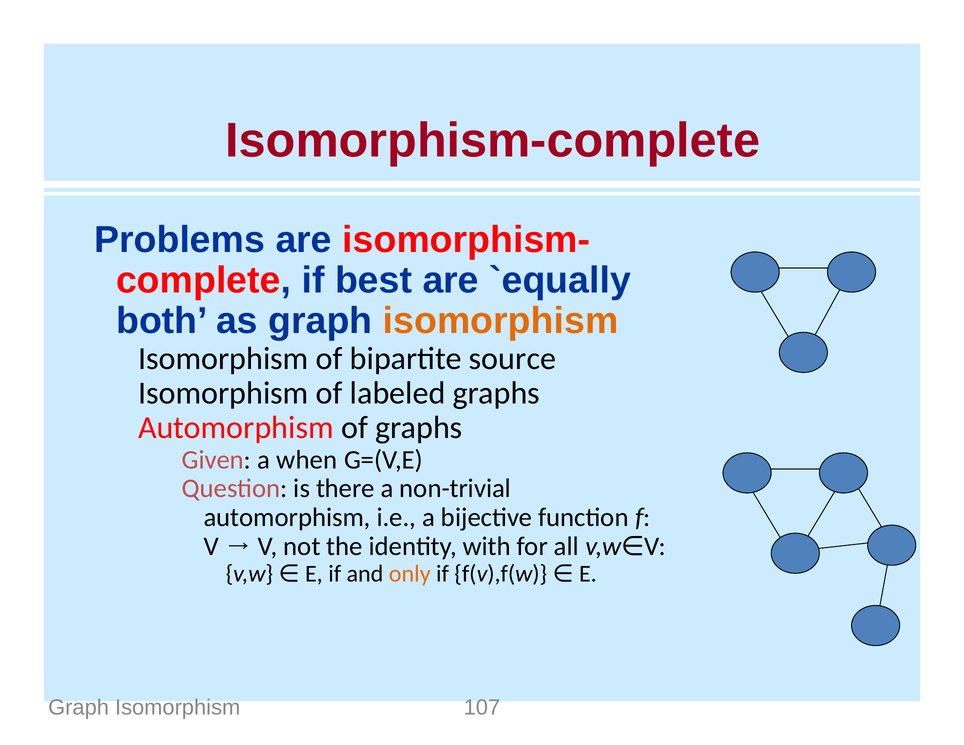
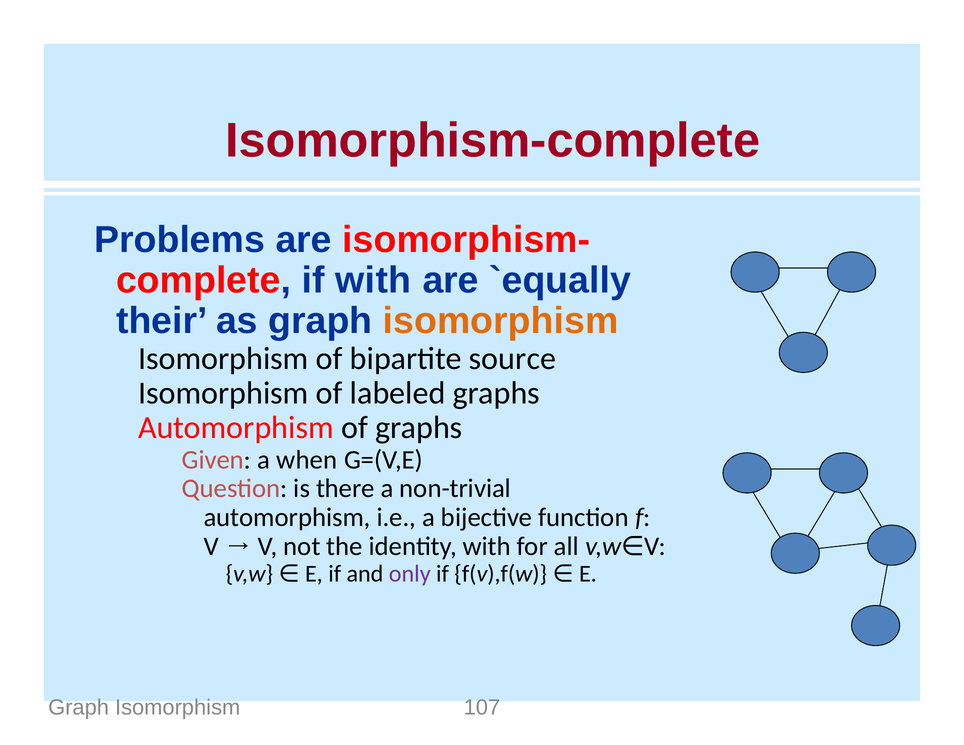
if best: best -> with
both: both -> their
only colour: orange -> purple
